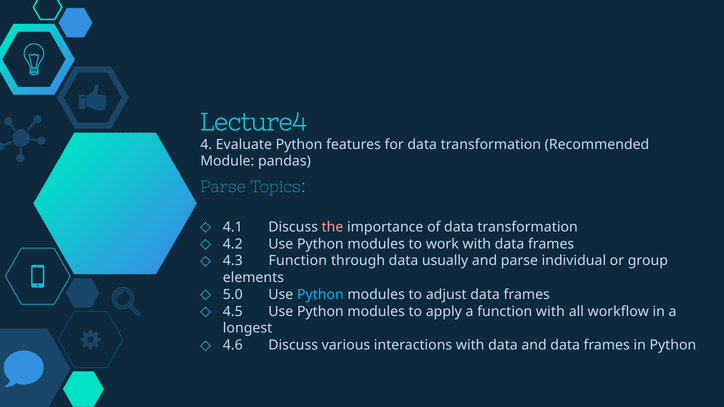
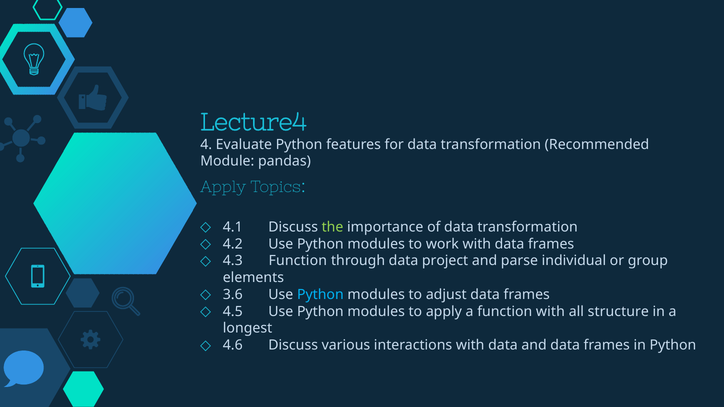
Parse at (223, 187): Parse -> Apply
the colour: pink -> light green
usually: usually -> project
5.0: 5.0 -> 3.6
workflow: workflow -> structure
